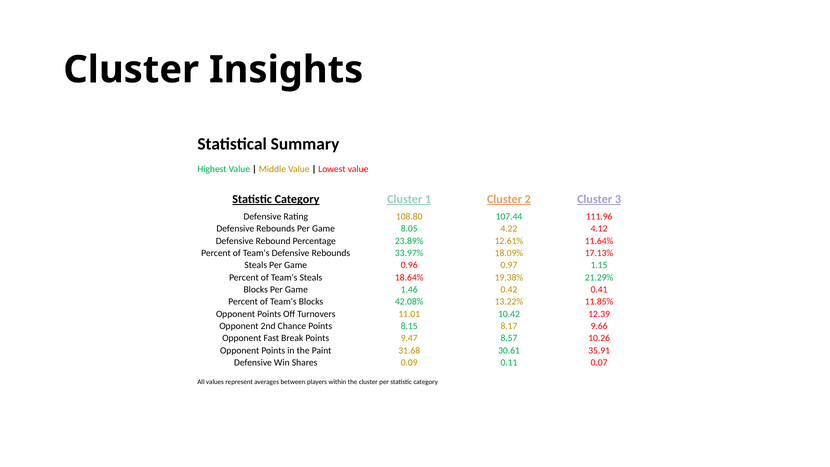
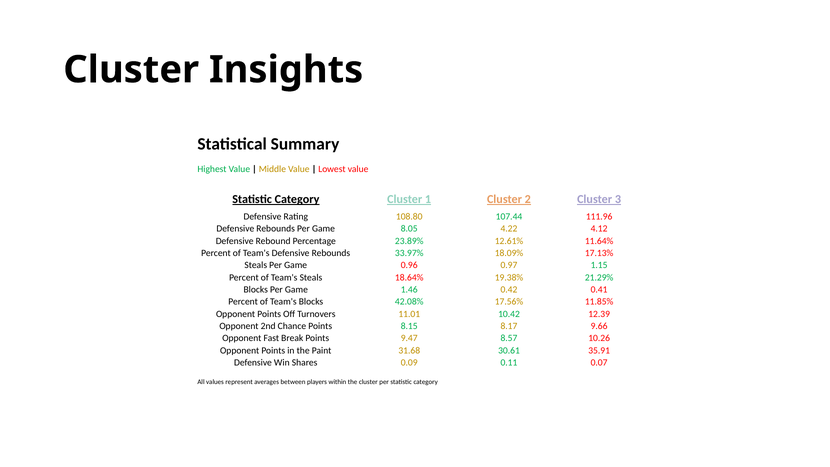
13.22%: 13.22% -> 17.56%
